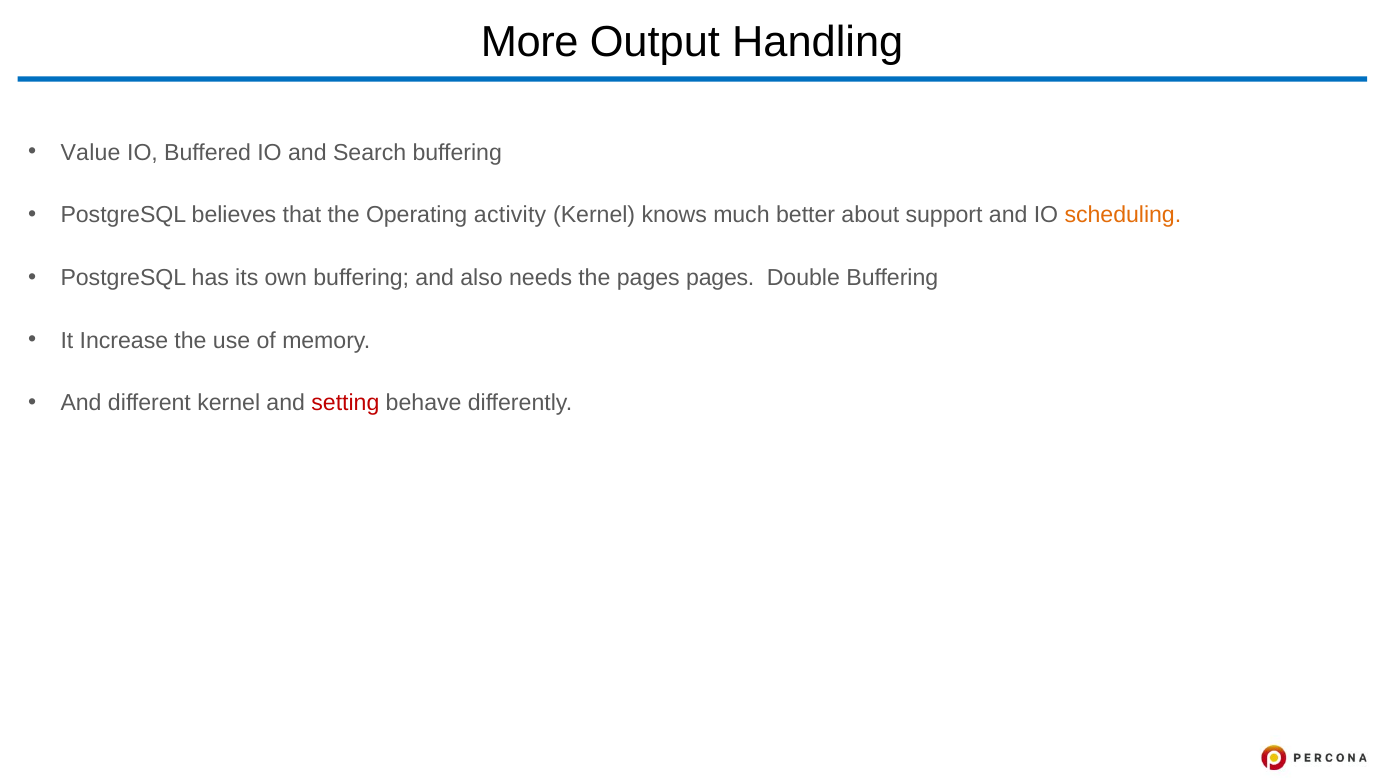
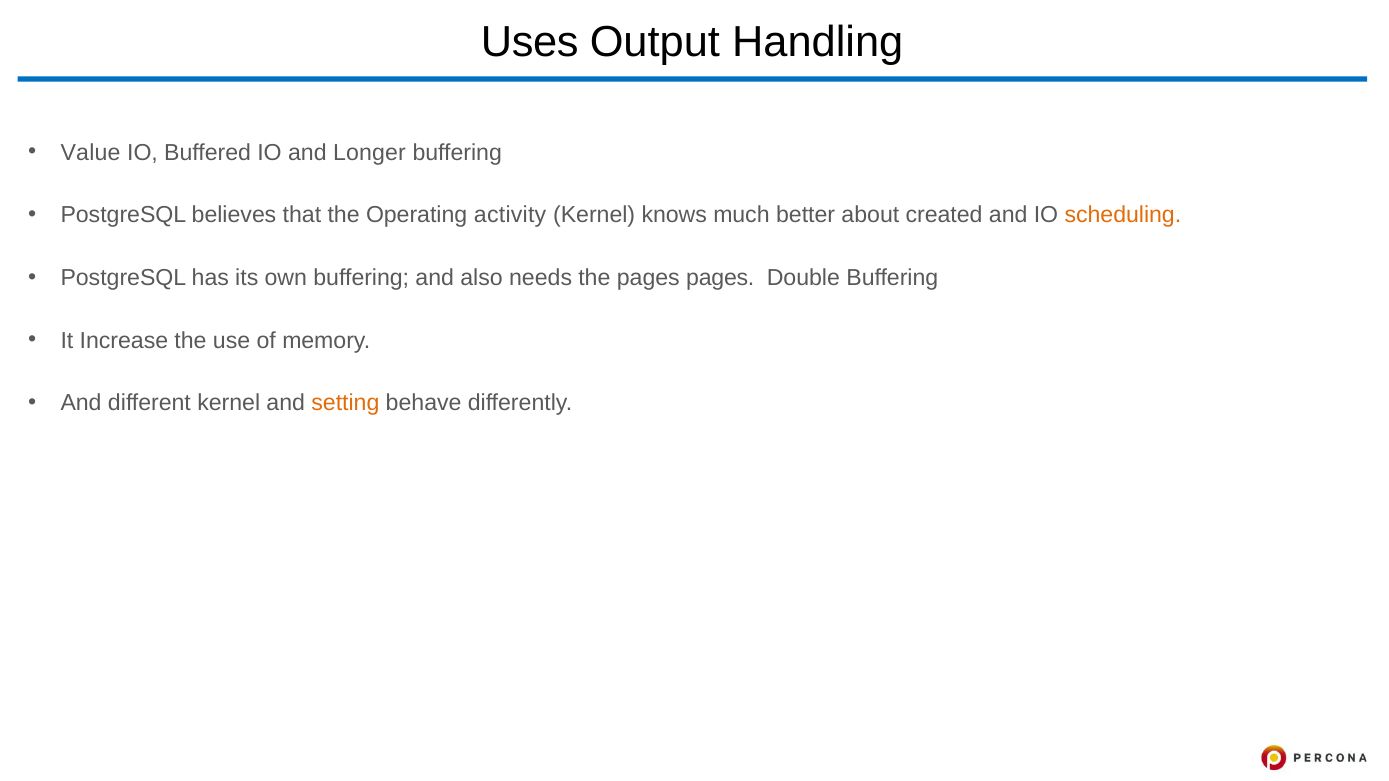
More: More -> Uses
Search: Search -> Longer
support: support -> created
setting colour: red -> orange
